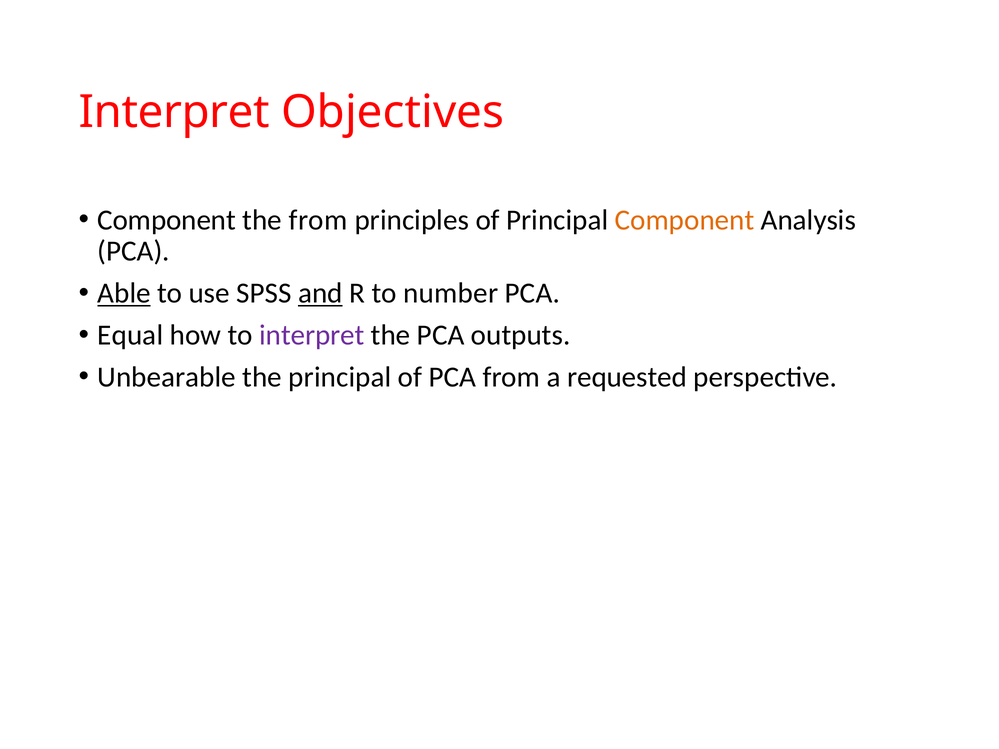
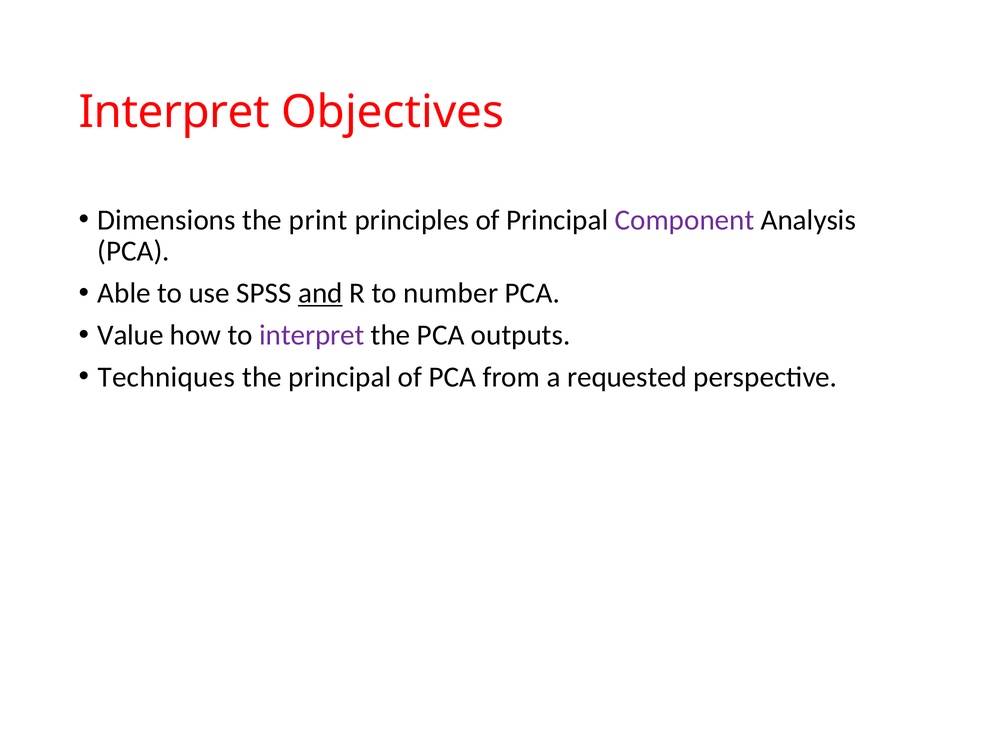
Component at (167, 220): Component -> Dimensions
the from: from -> print
Component at (685, 220) colour: orange -> purple
Able underline: present -> none
Equal: Equal -> Value
Unbearable: Unbearable -> Techniques
